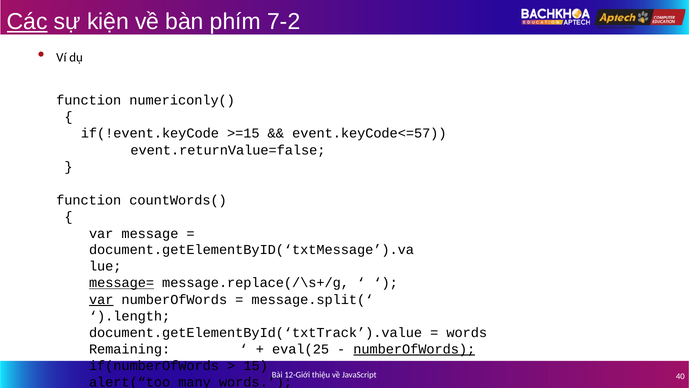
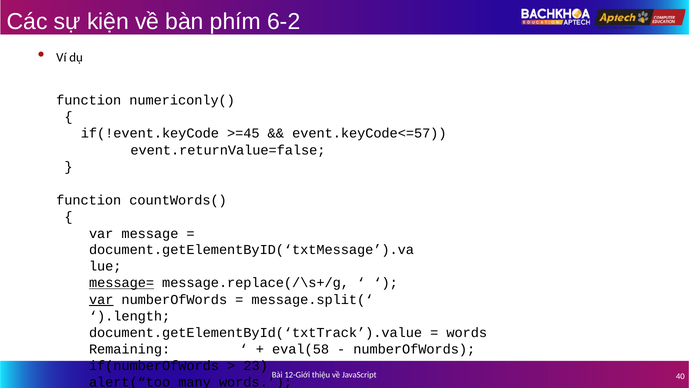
Các underline: present -> none
7-2: 7-2 -> 6-2
>=15: >=15 -> >=45
eval(25: eval(25 -> eval(58
numberOfWords at (414, 349) underline: present -> none
15: 15 -> 23
